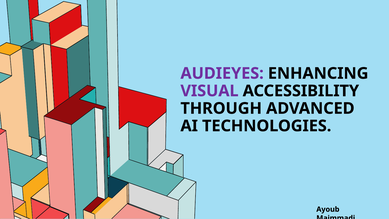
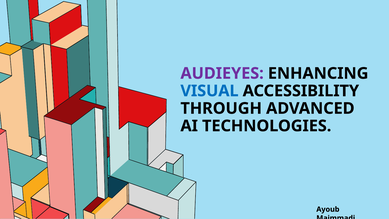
VISUAL colour: purple -> blue
